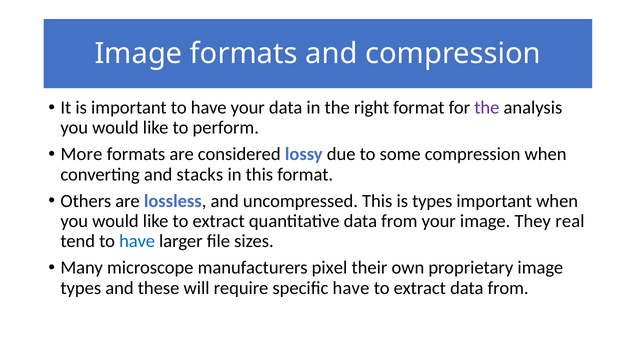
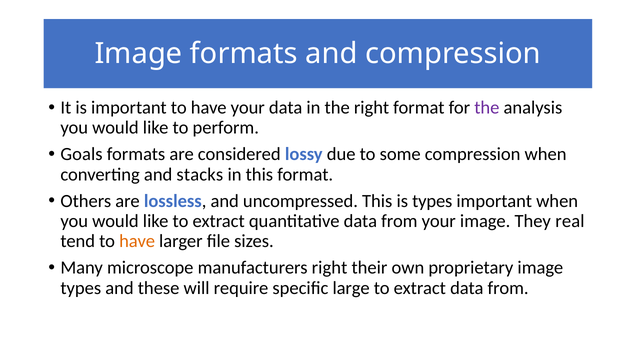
More: More -> Goals
have at (137, 241) colour: blue -> orange
manufacturers pixel: pixel -> right
specific have: have -> large
